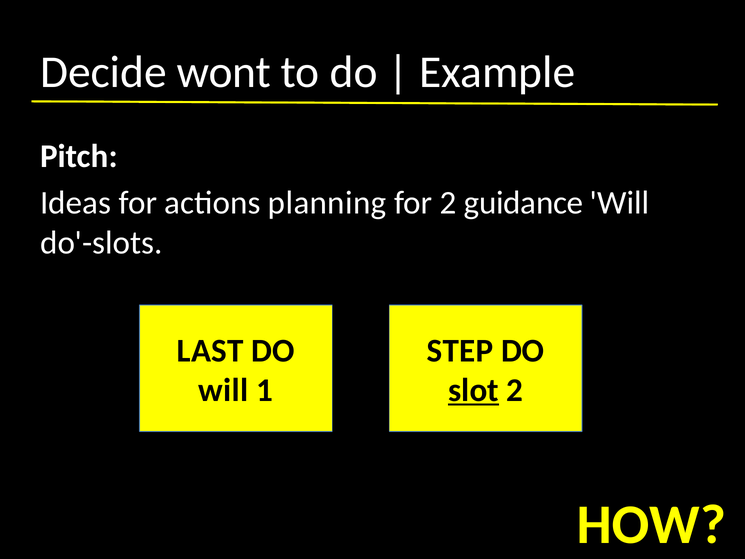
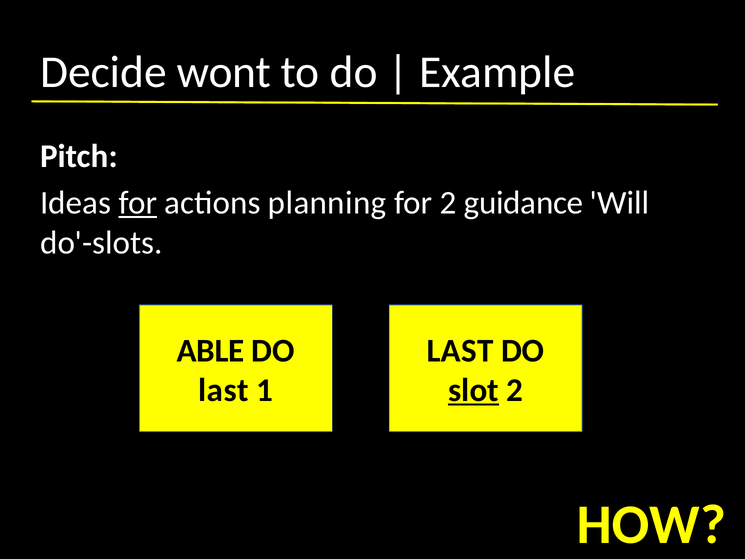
for at (138, 203) underline: none -> present
LAST: LAST -> ABLE
STEP at (460, 351): STEP -> LAST
will at (223, 390): will -> last
